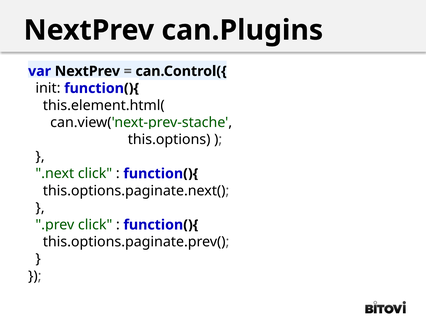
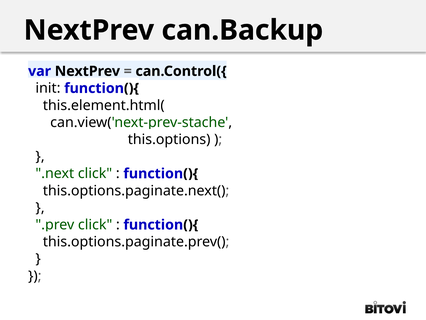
can.Plugins: can.Plugins -> can.Backup
